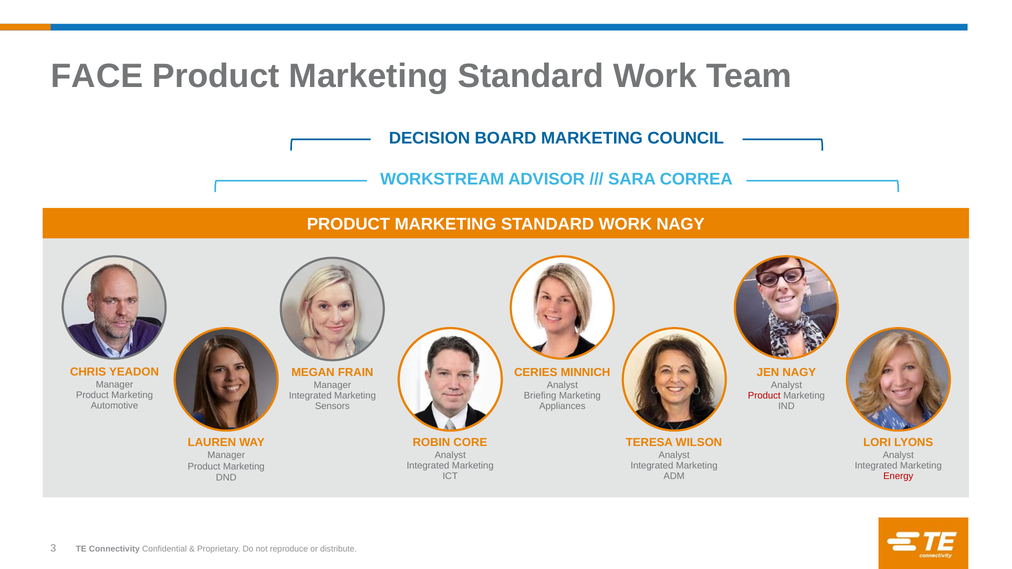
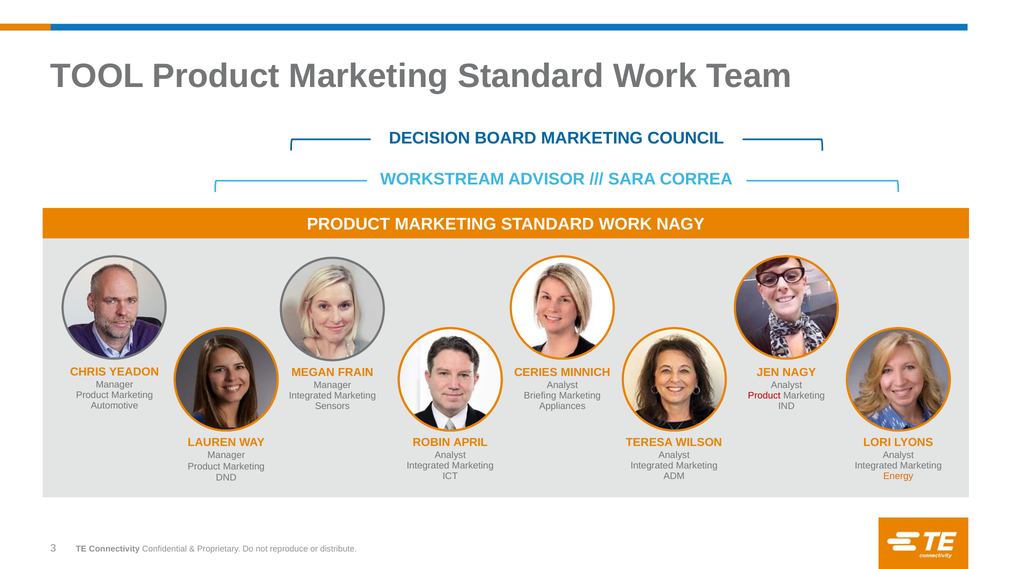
FACE: FACE -> TOOL
CORE: CORE -> APRIL
Energy colour: red -> orange
